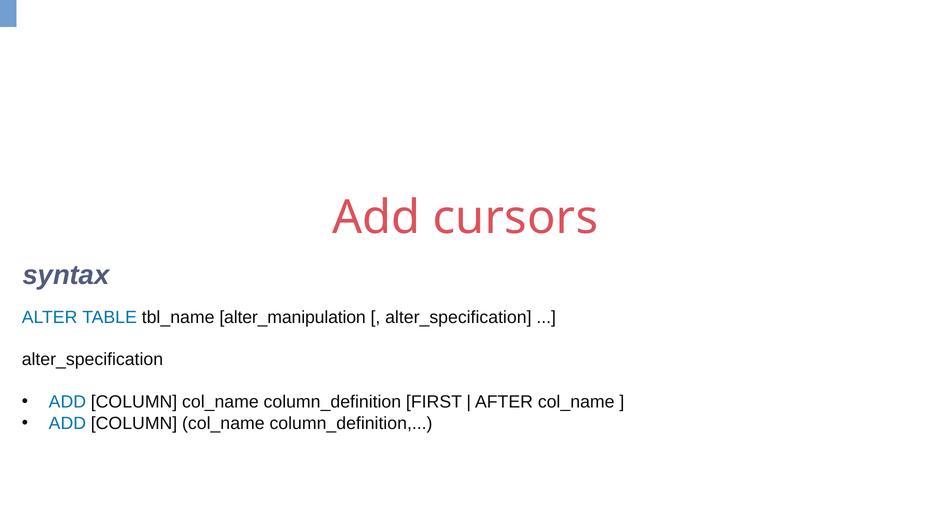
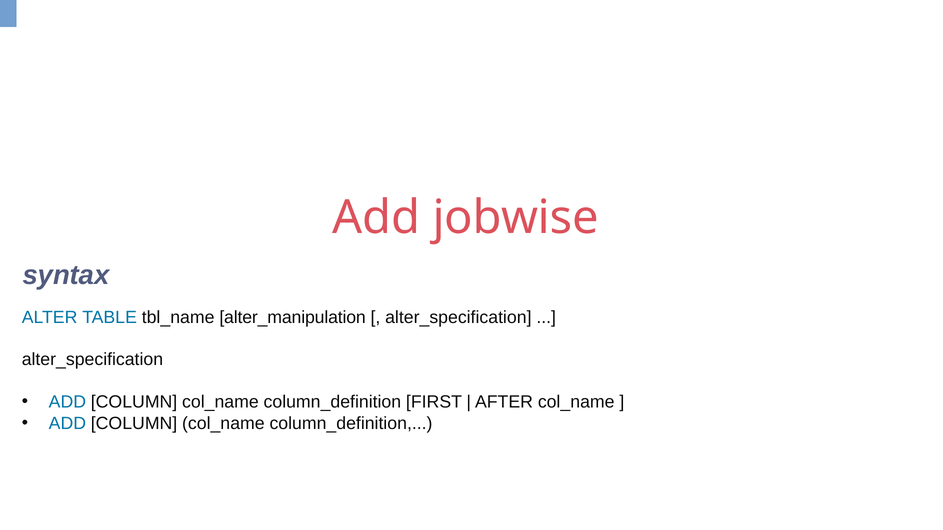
cursors: cursors -> jobwise
